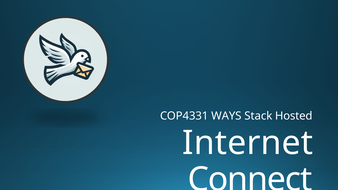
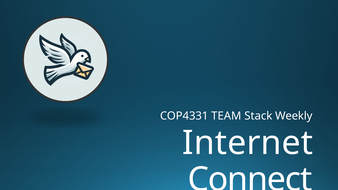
WAYS: WAYS -> TEAM
Hosted: Hosted -> Weekly
